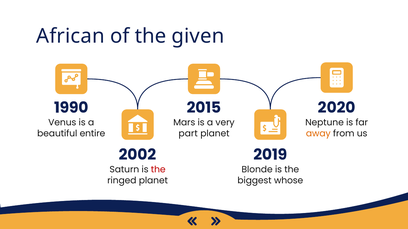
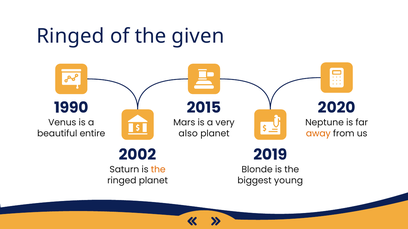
African at (70, 36): African -> Ringed
part: part -> also
the at (158, 170) colour: red -> orange
whose: whose -> young
